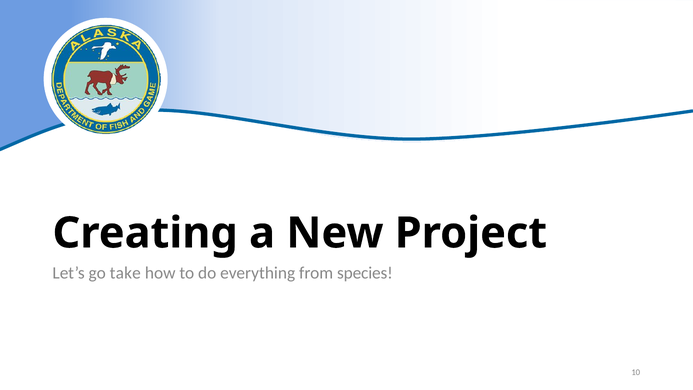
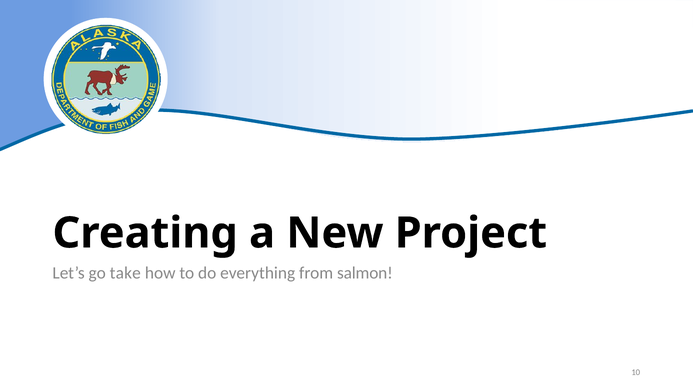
species: species -> salmon
